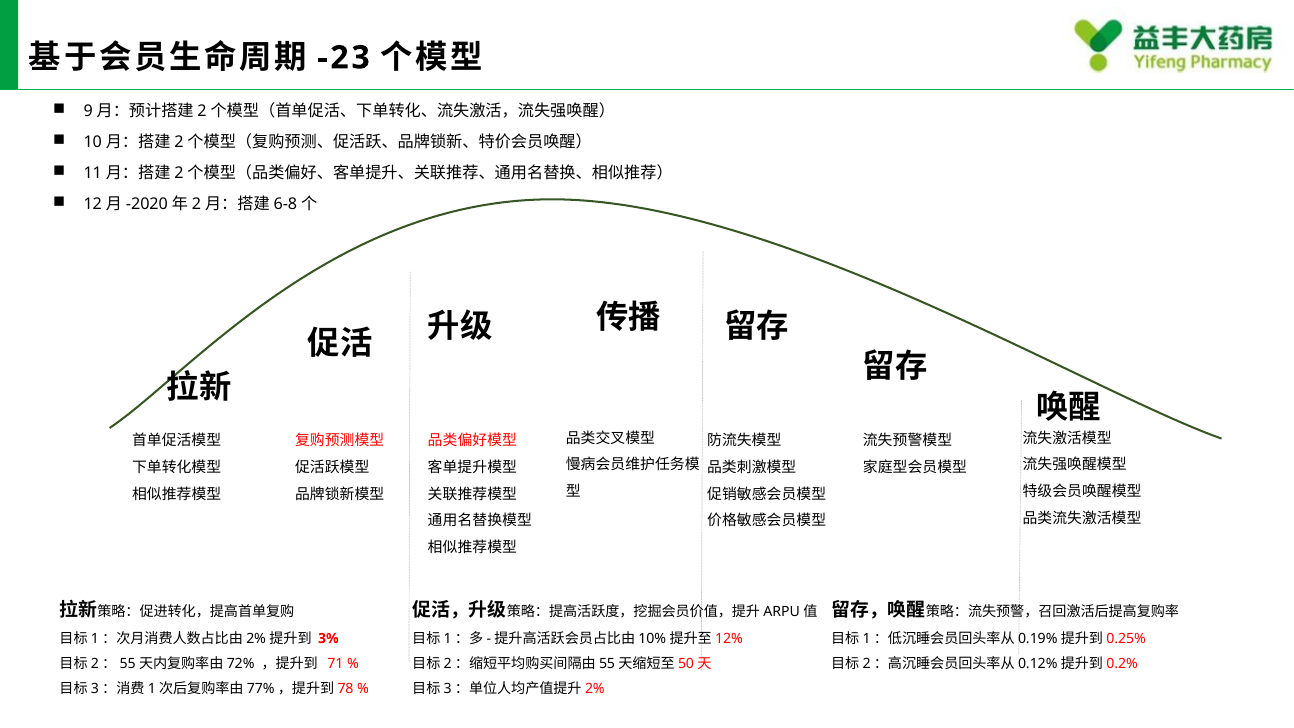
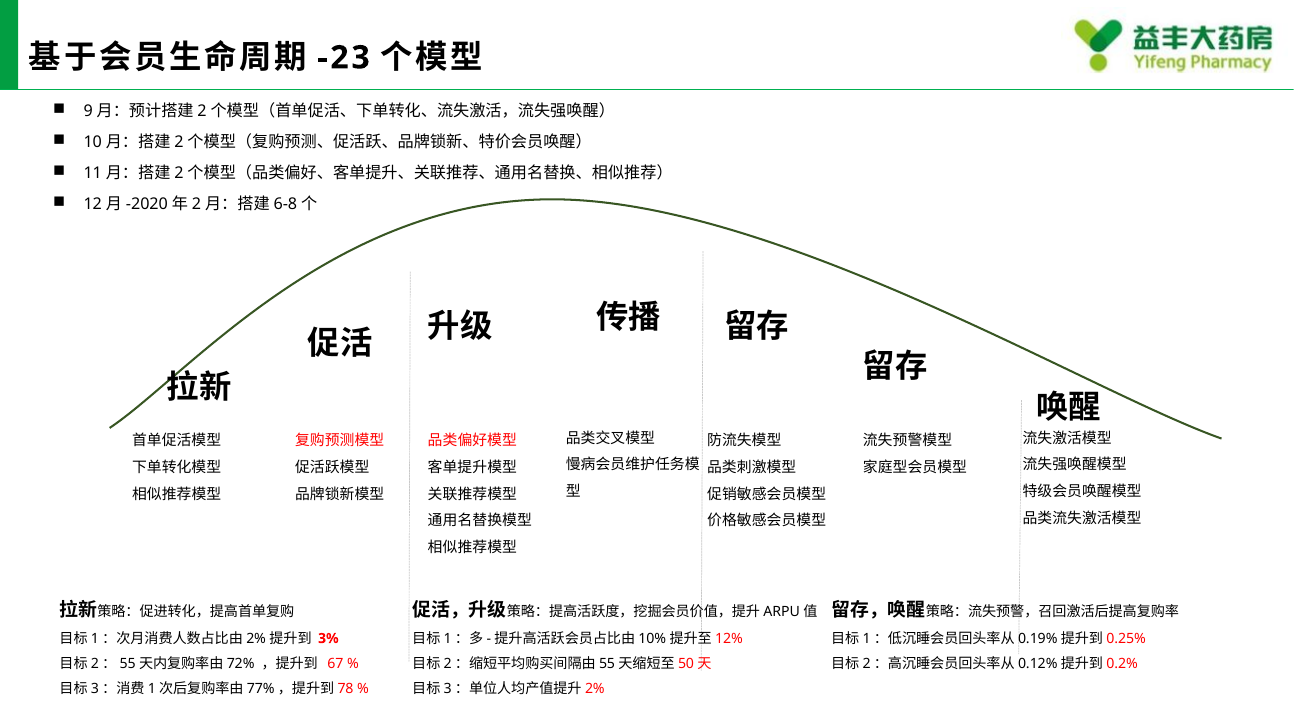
71: 71 -> 67
